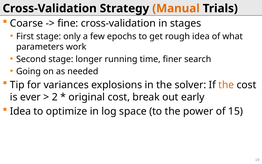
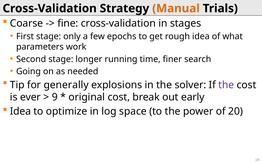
variances: variances -> generally
the at (226, 85) colour: orange -> purple
2: 2 -> 9
15: 15 -> 20
